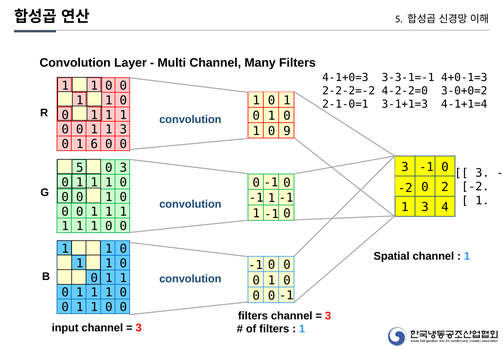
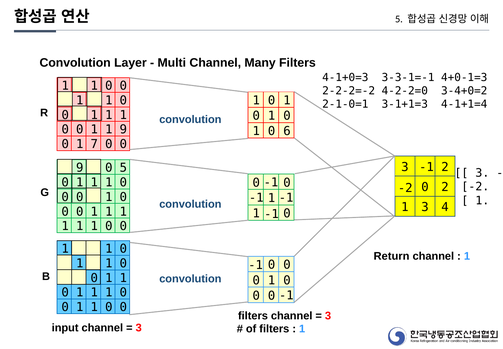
3-0+0=2: 3-0+0=2 -> 3-4+0=2
1 1 3: 3 -> 9
9: 9 -> 6
6: 6 -> 7
0 at (445, 167): 0 -> 2
5 at (80, 168): 5 -> 9
0 3: 3 -> 5
Spatial: Spatial -> Return
